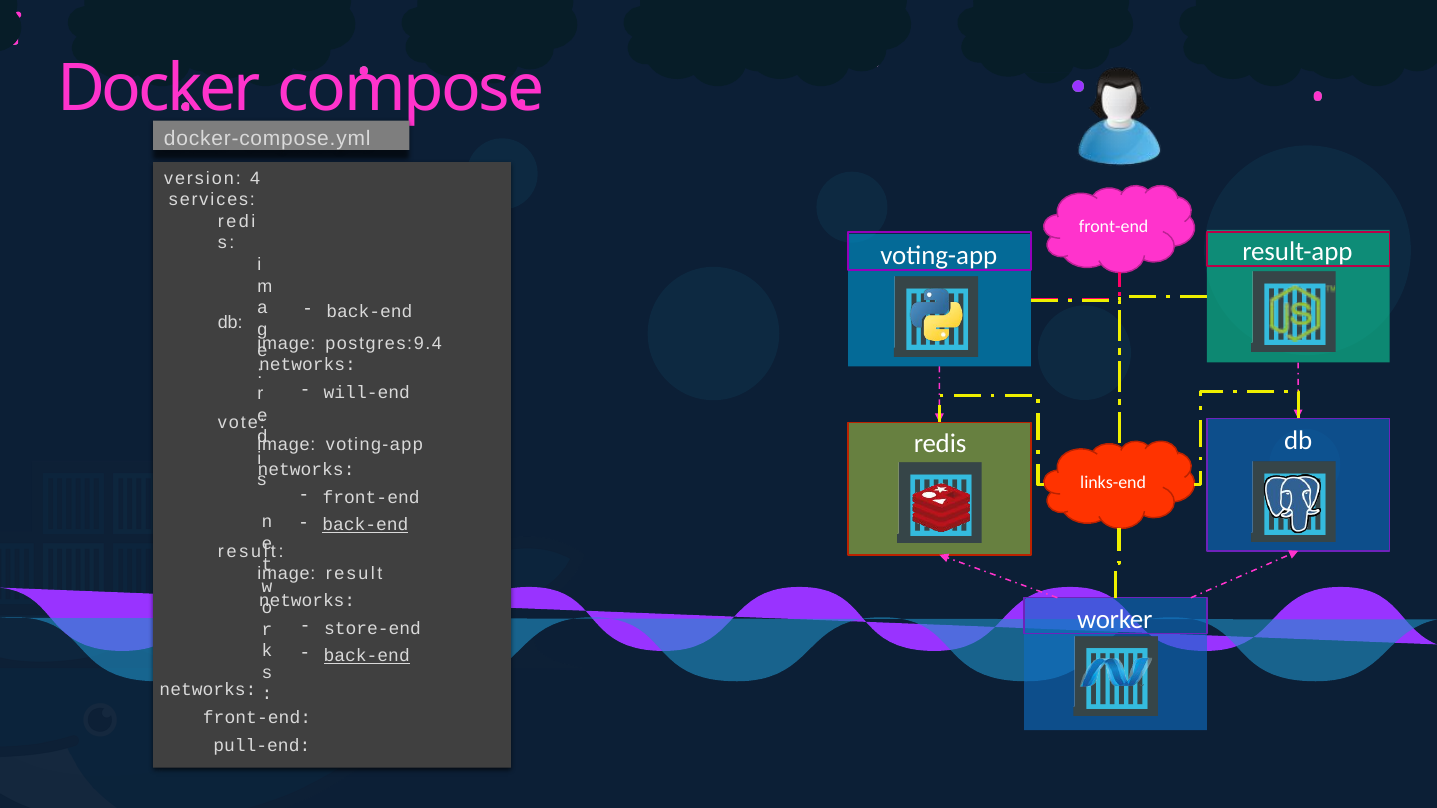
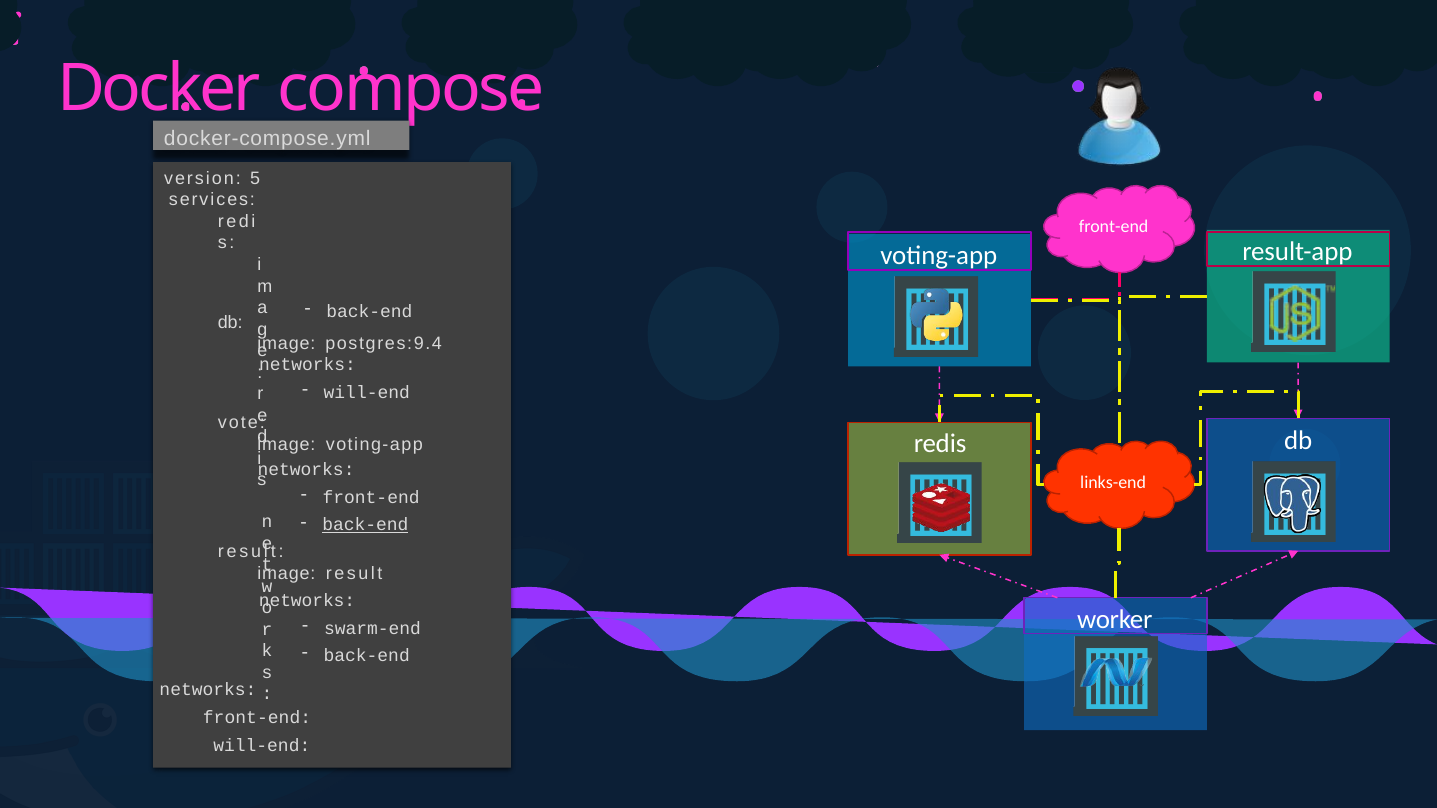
4: 4 -> 5
store-end: store-end -> swarm-end
back-end at (367, 656) underline: present -> none
pull-end at (262, 746): pull-end -> will-end
